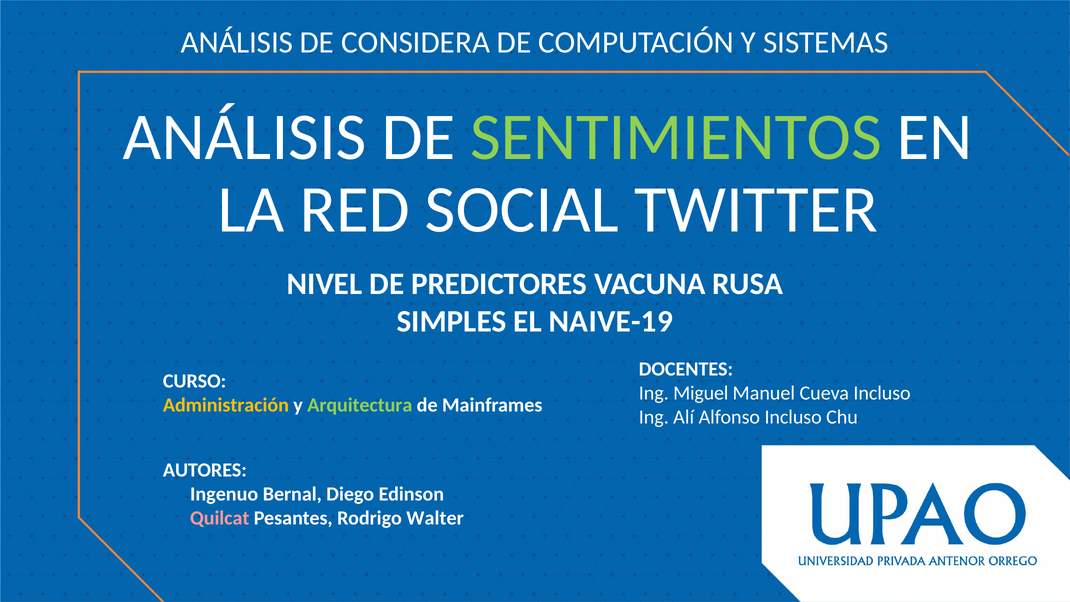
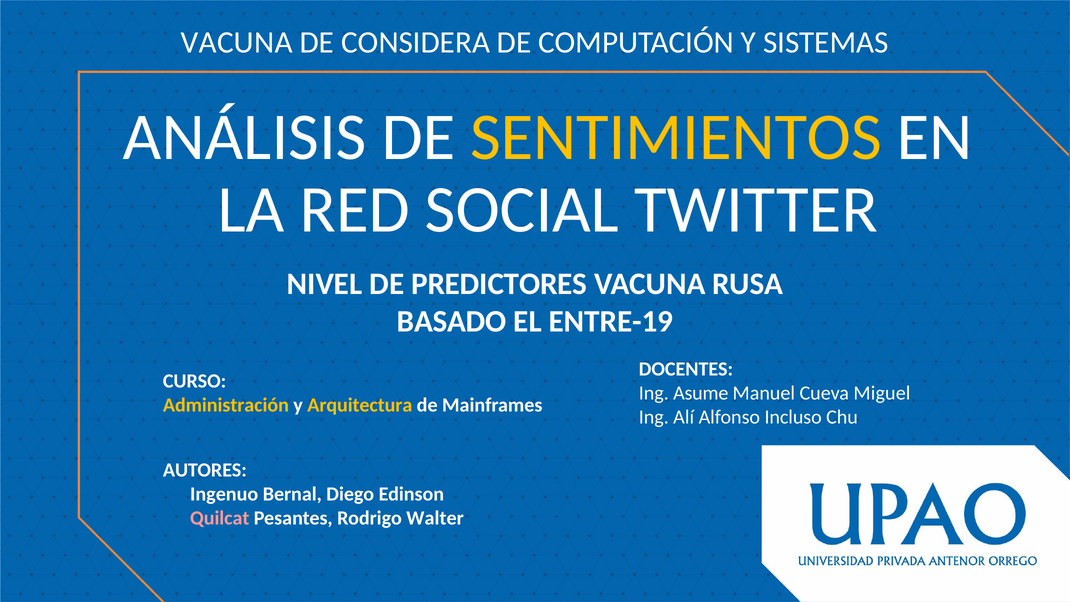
ANÁLISIS at (237, 42): ANÁLISIS -> VACUNA
SENTIMIENTOS colour: light green -> yellow
SIMPLES: SIMPLES -> BASADO
NAIVE-19: NAIVE-19 -> ENTRE-19
Miguel: Miguel -> Asume
Cueva Incluso: Incluso -> Miguel
Arquitectura colour: light green -> yellow
